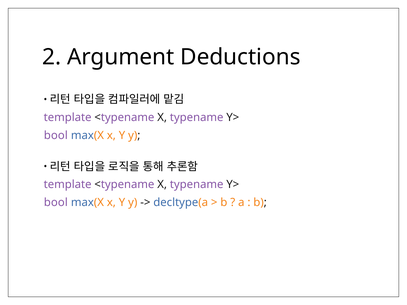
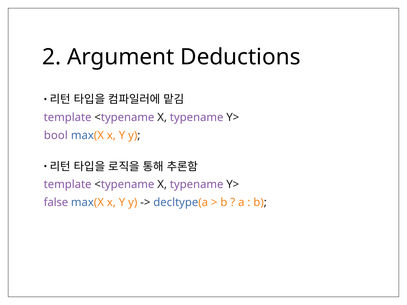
bool at (56, 203): bool -> false
